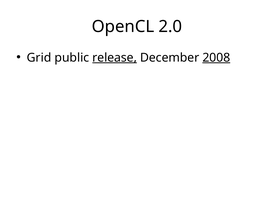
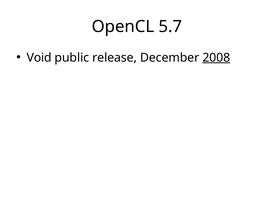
2.0: 2.0 -> 5.7
Grid: Grid -> Void
release underline: present -> none
